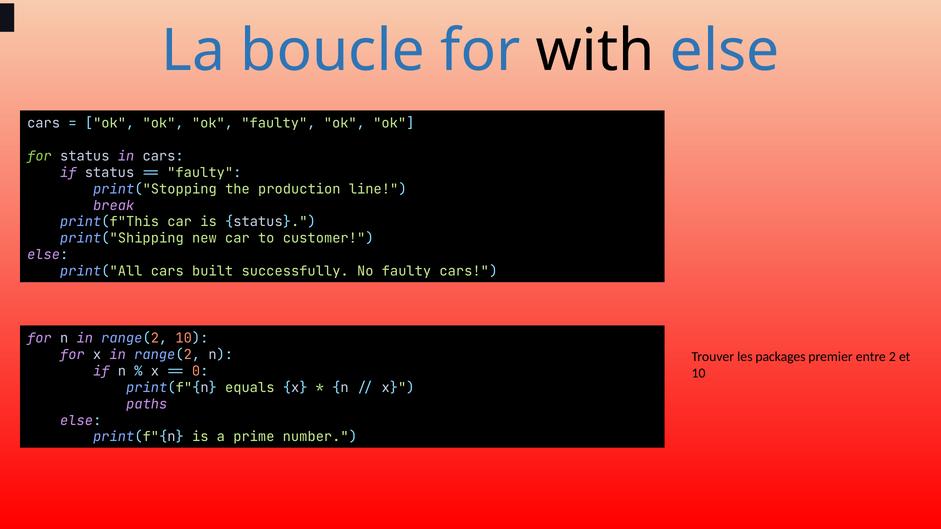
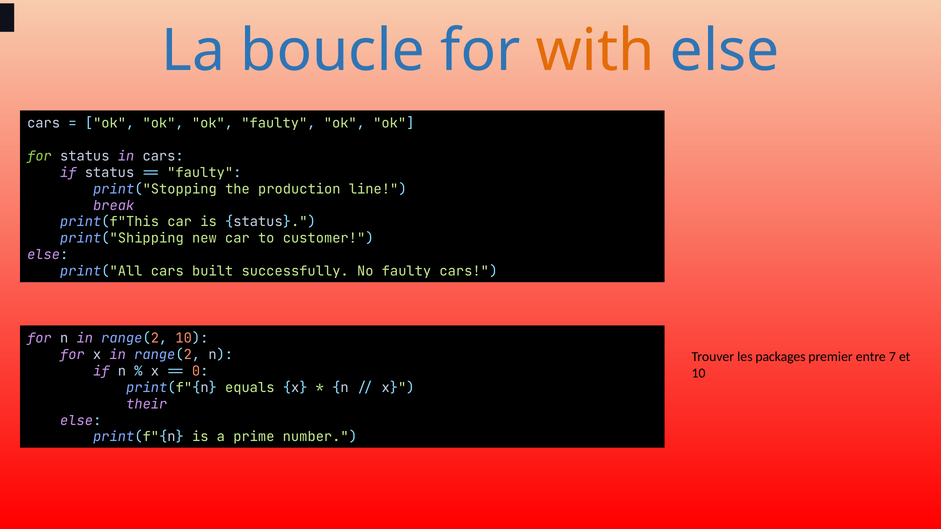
with colour: black -> orange
2: 2 -> 7
paths: paths -> their
